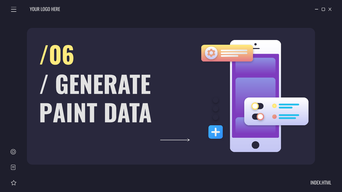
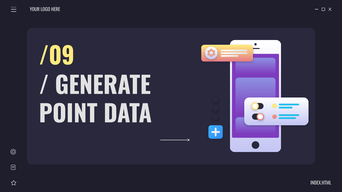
/06: /06 -> /09
PAINT: PAINT -> POINT
